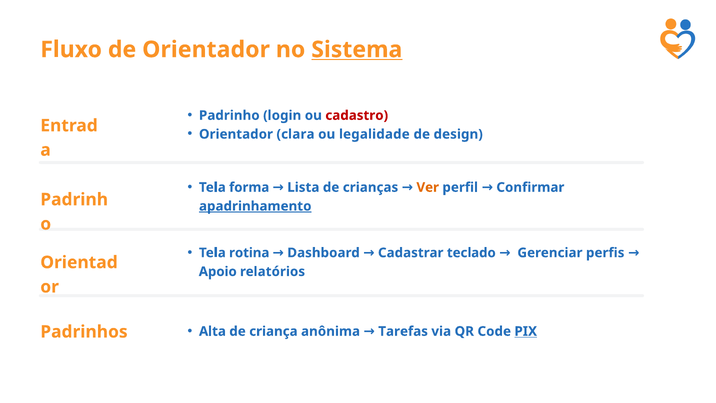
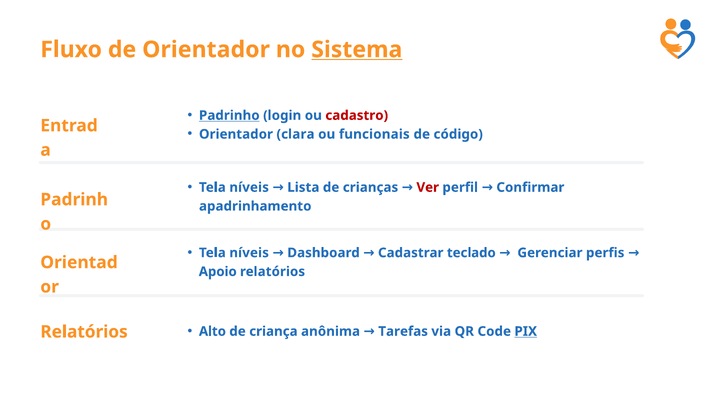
Padrinho underline: none -> present
legalidade: legalidade -> funcionais
design: design -> código
forma at (249, 187): forma -> níveis
Ver colour: orange -> red
apadrinhamento underline: present -> none
rotina at (249, 253): rotina -> níveis
Alta: Alta -> Alto
Padrinhos at (84, 332): Padrinhos -> Relatórios
